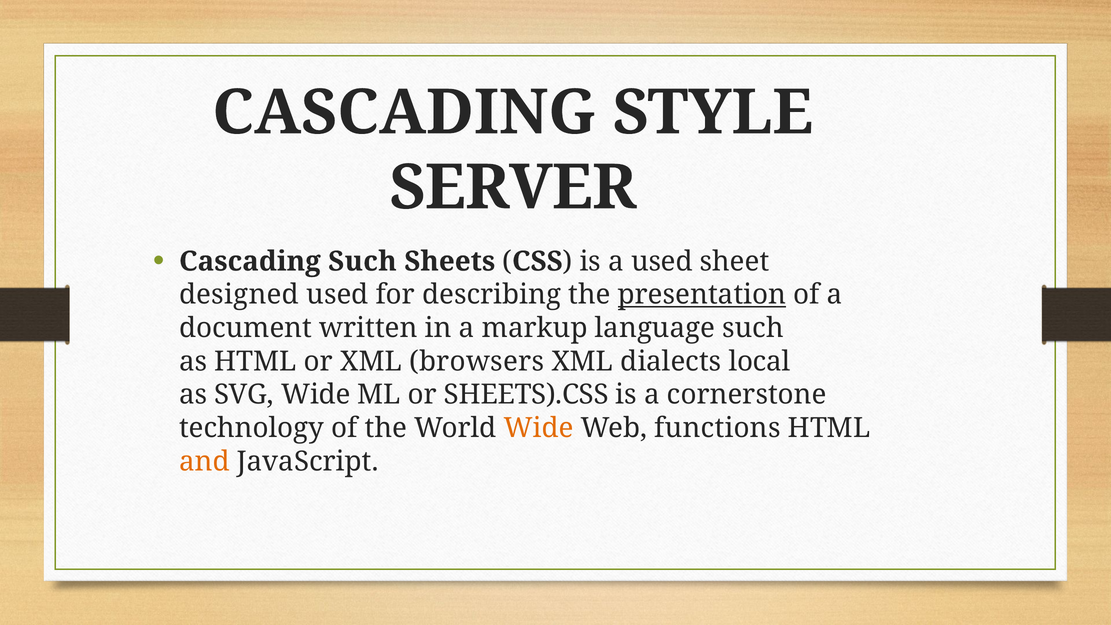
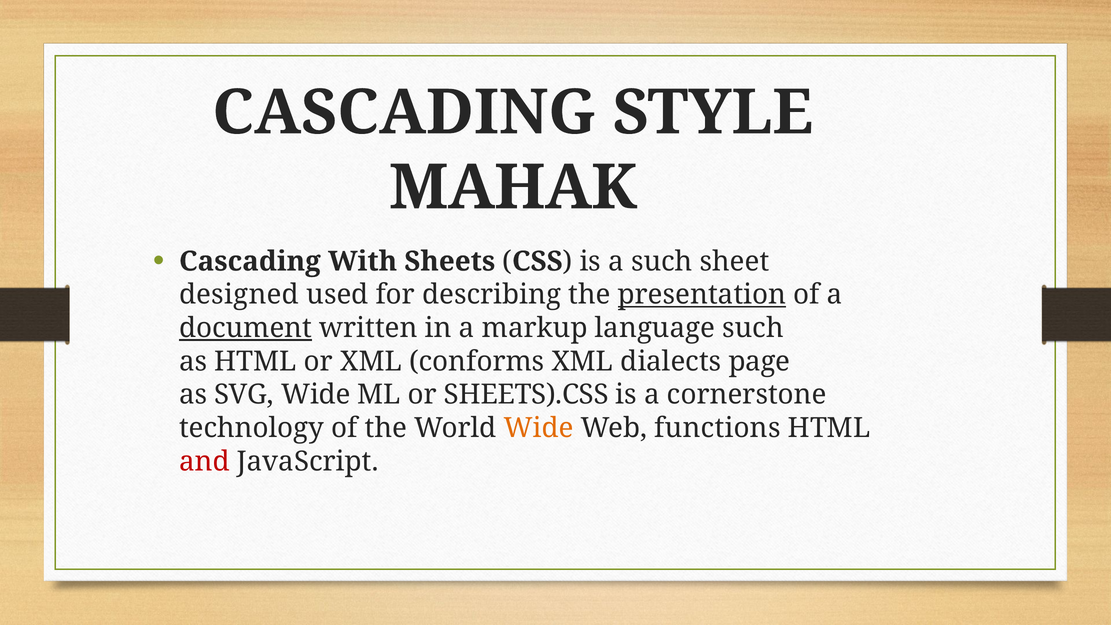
SERVER: SERVER -> MAHAK
Cascading Such: Such -> With
a used: used -> such
document underline: none -> present
browsers: browsers -> conforms
local: local -> page
and colour: orange -> red
